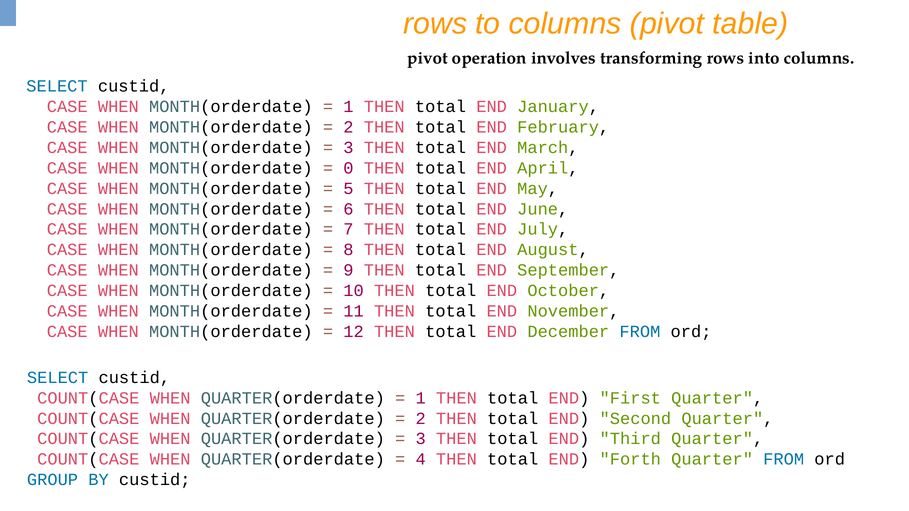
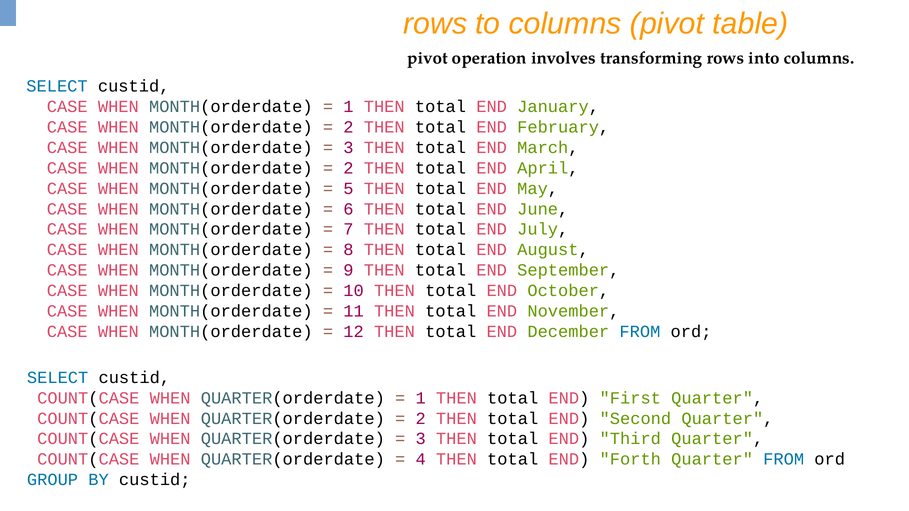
0 at (348, 168): 0 -> 2
